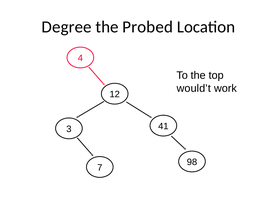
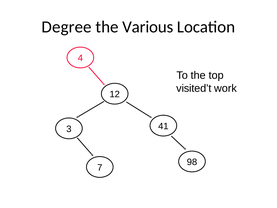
Probed: Probed -> Various
would’t: would’t -> visited’t
